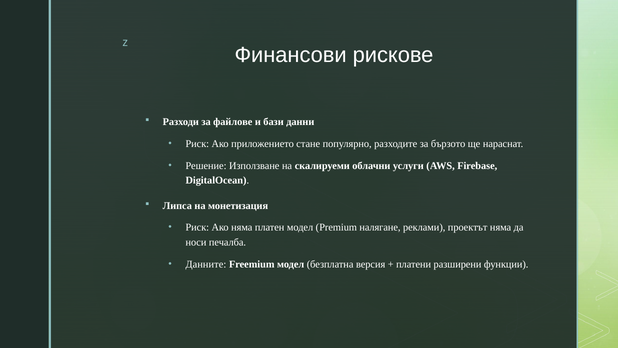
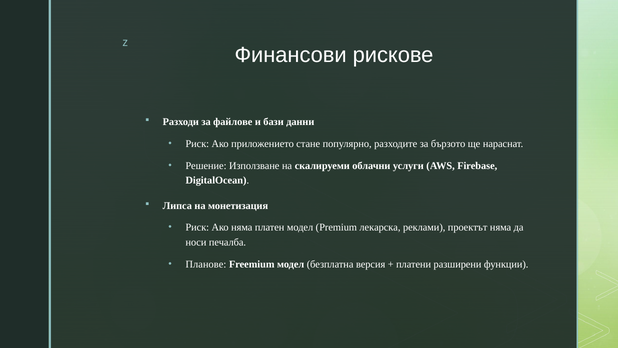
налягане: налягане -> лекарска
Данните: Данните -> Планове
